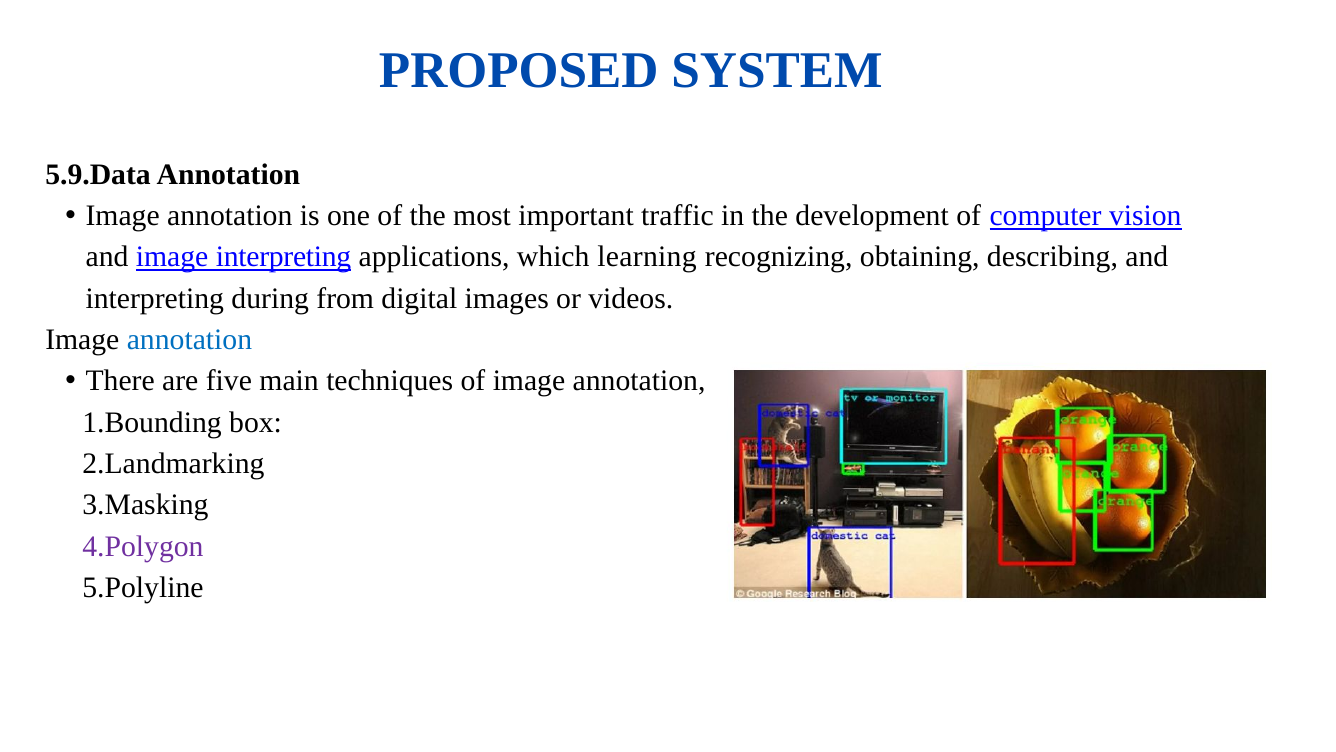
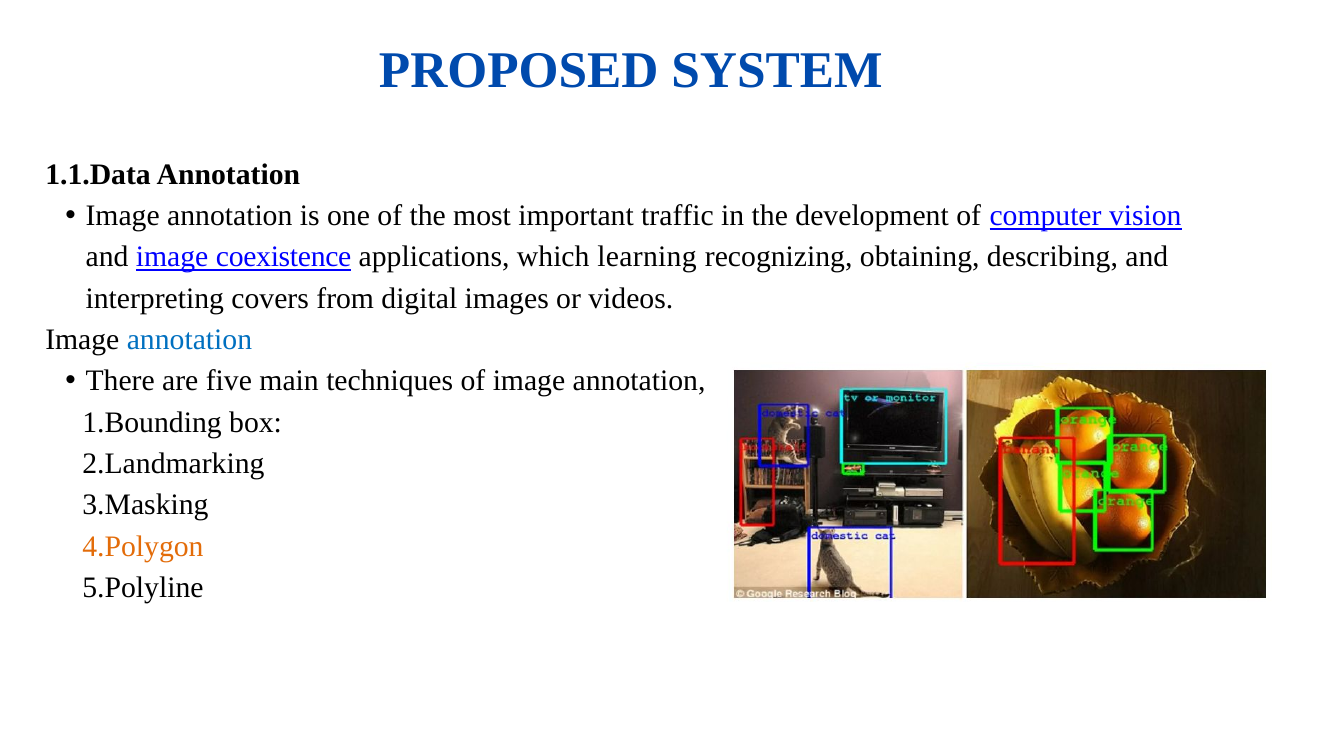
5.9.Data: 5.9.Data -> 1.1.Data
image interpreting: interpreting -> coexistence
during: during -> covers
4.Polygon colour: purple -> orange
